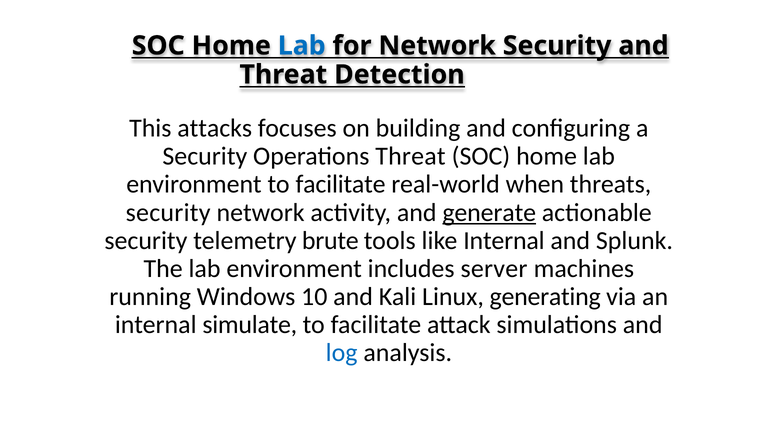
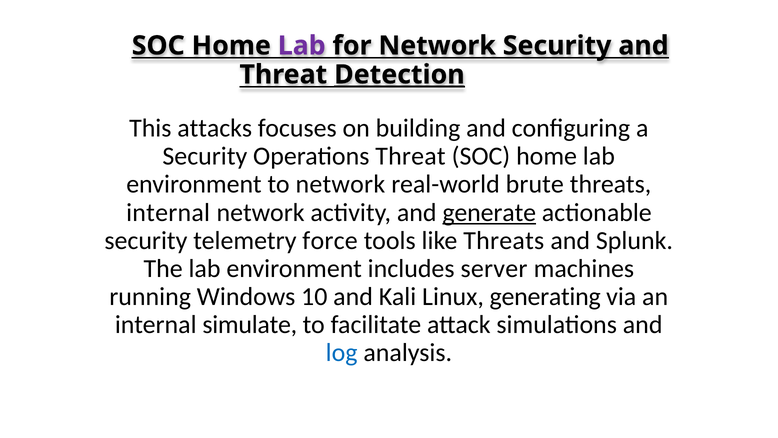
Lab at (302, 46) colour: blue -> purple
Detection underline: none -> present
environment to facilitate: facilitate -> network
when: when -> brute
security at (168, 212): security -> internal
brute: brute -> force
like Internal: Internal -> Threats
